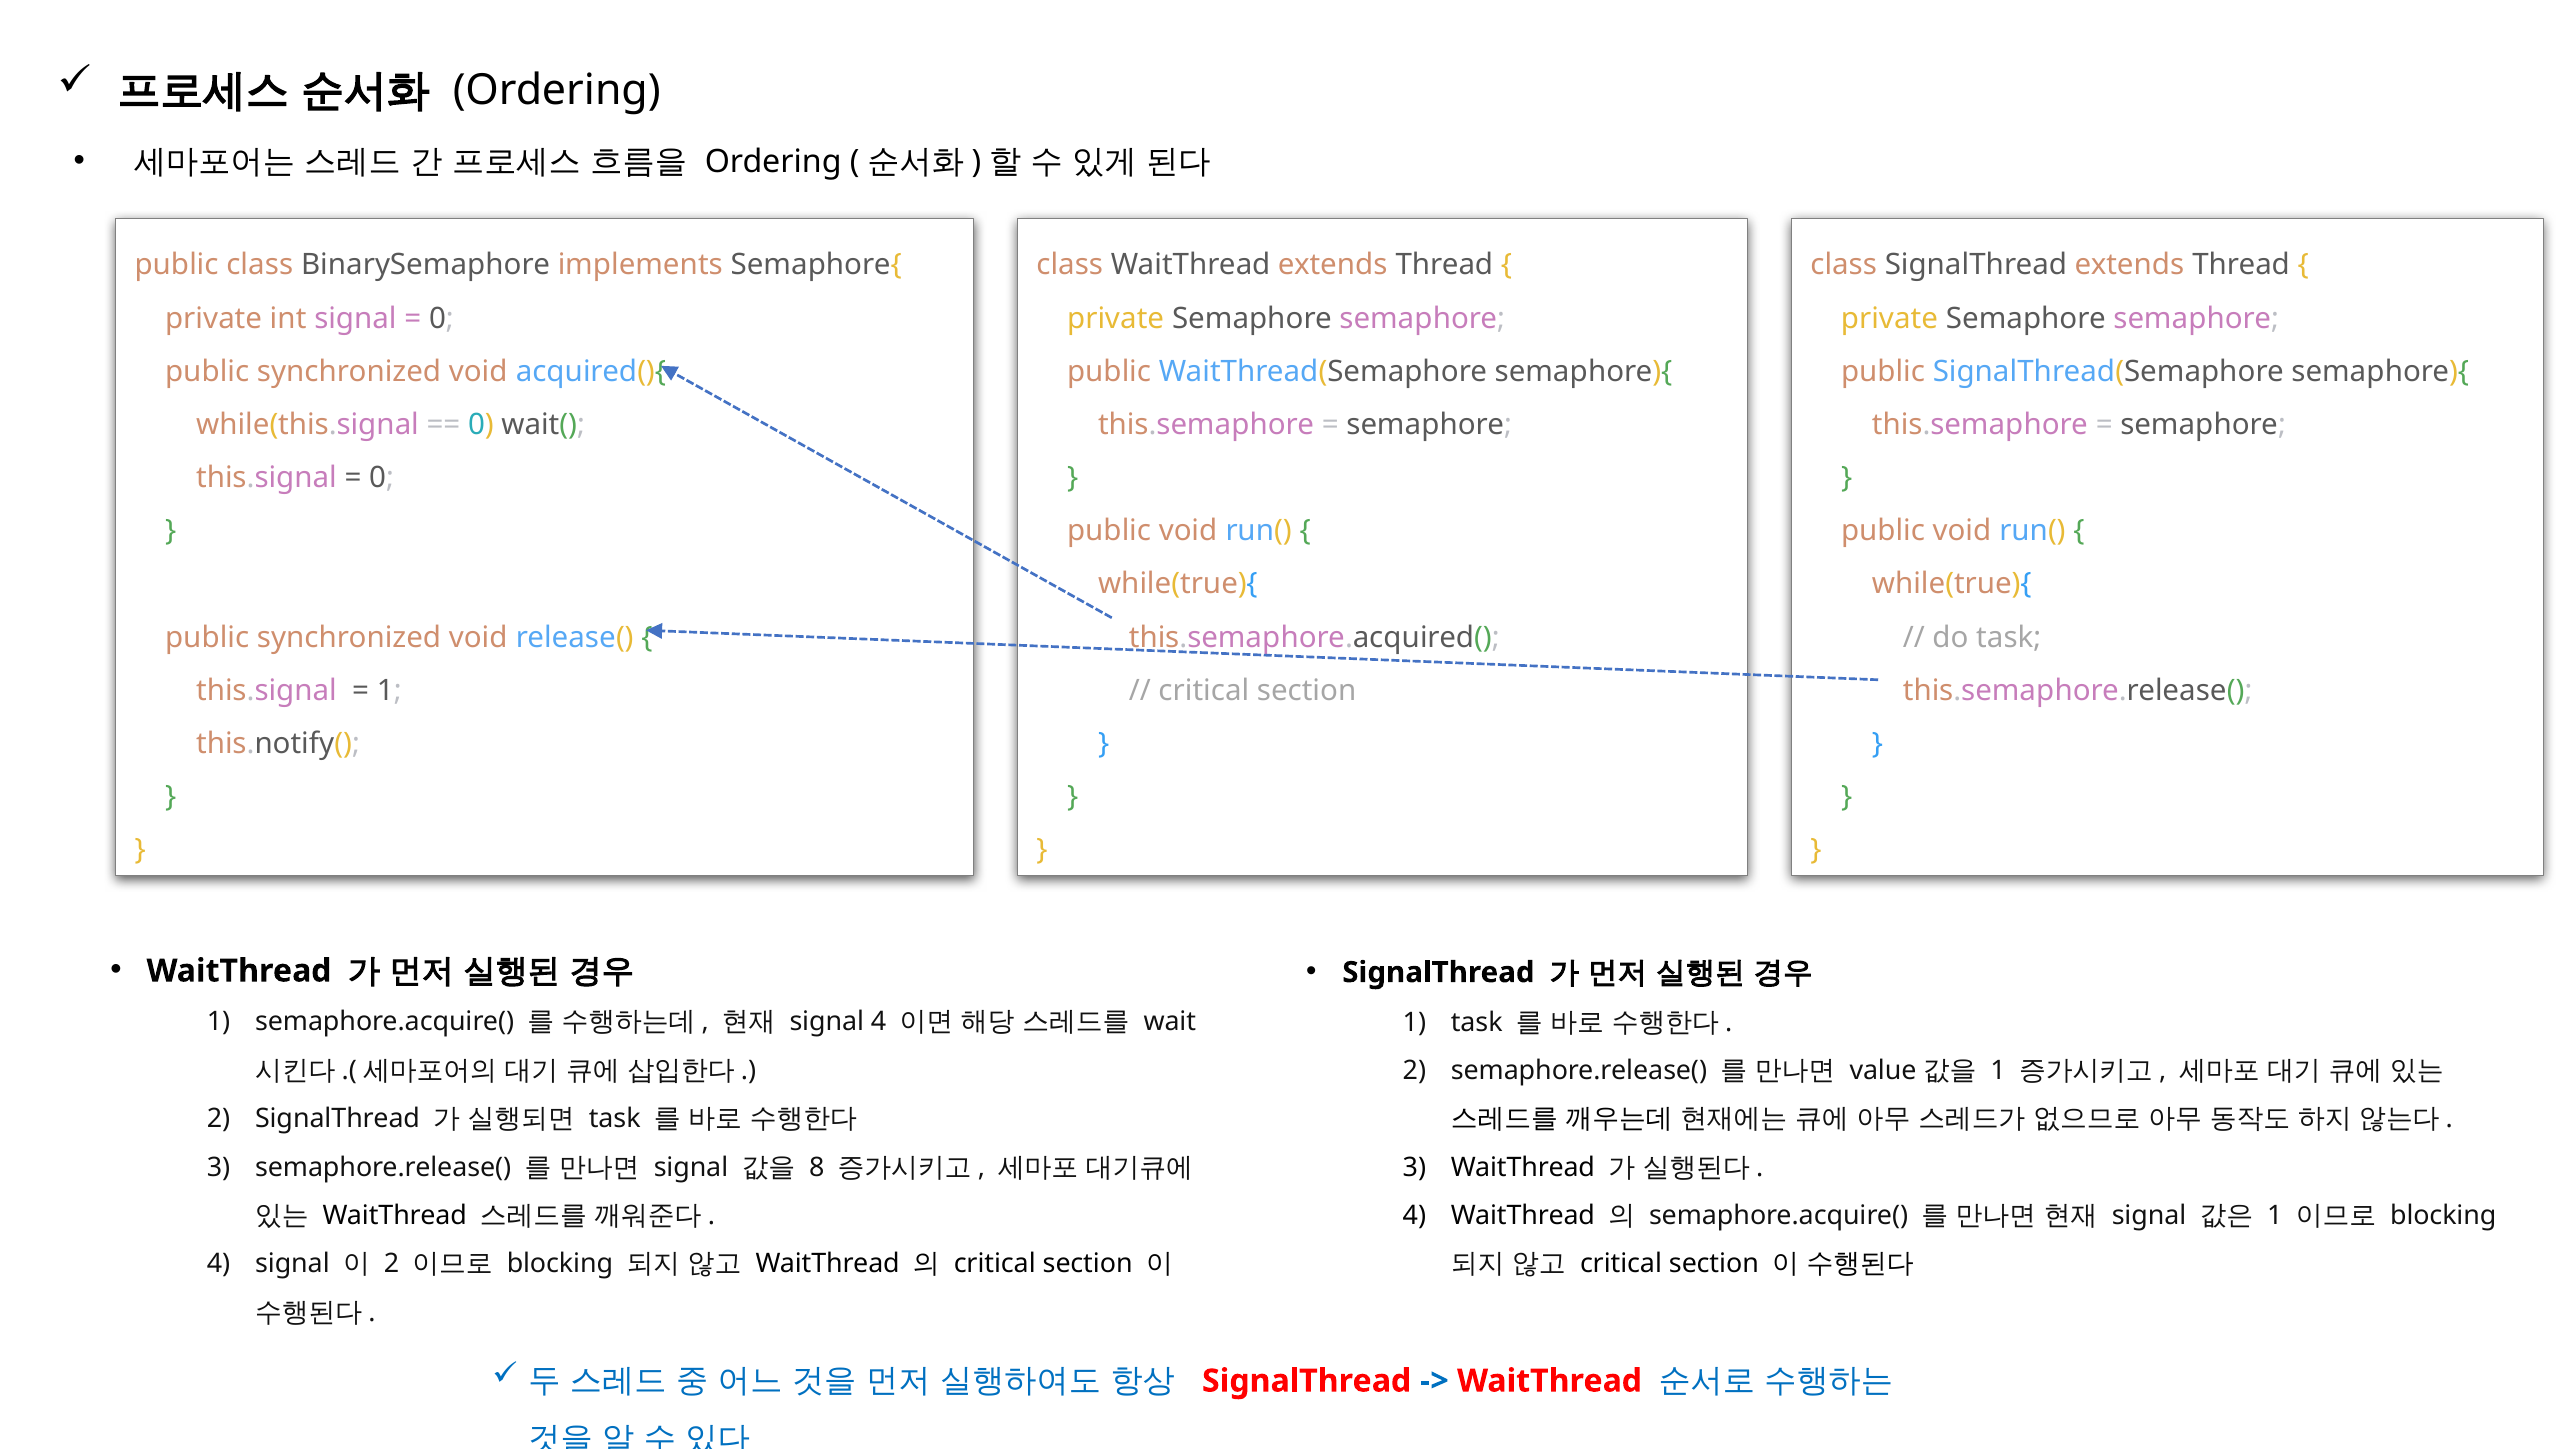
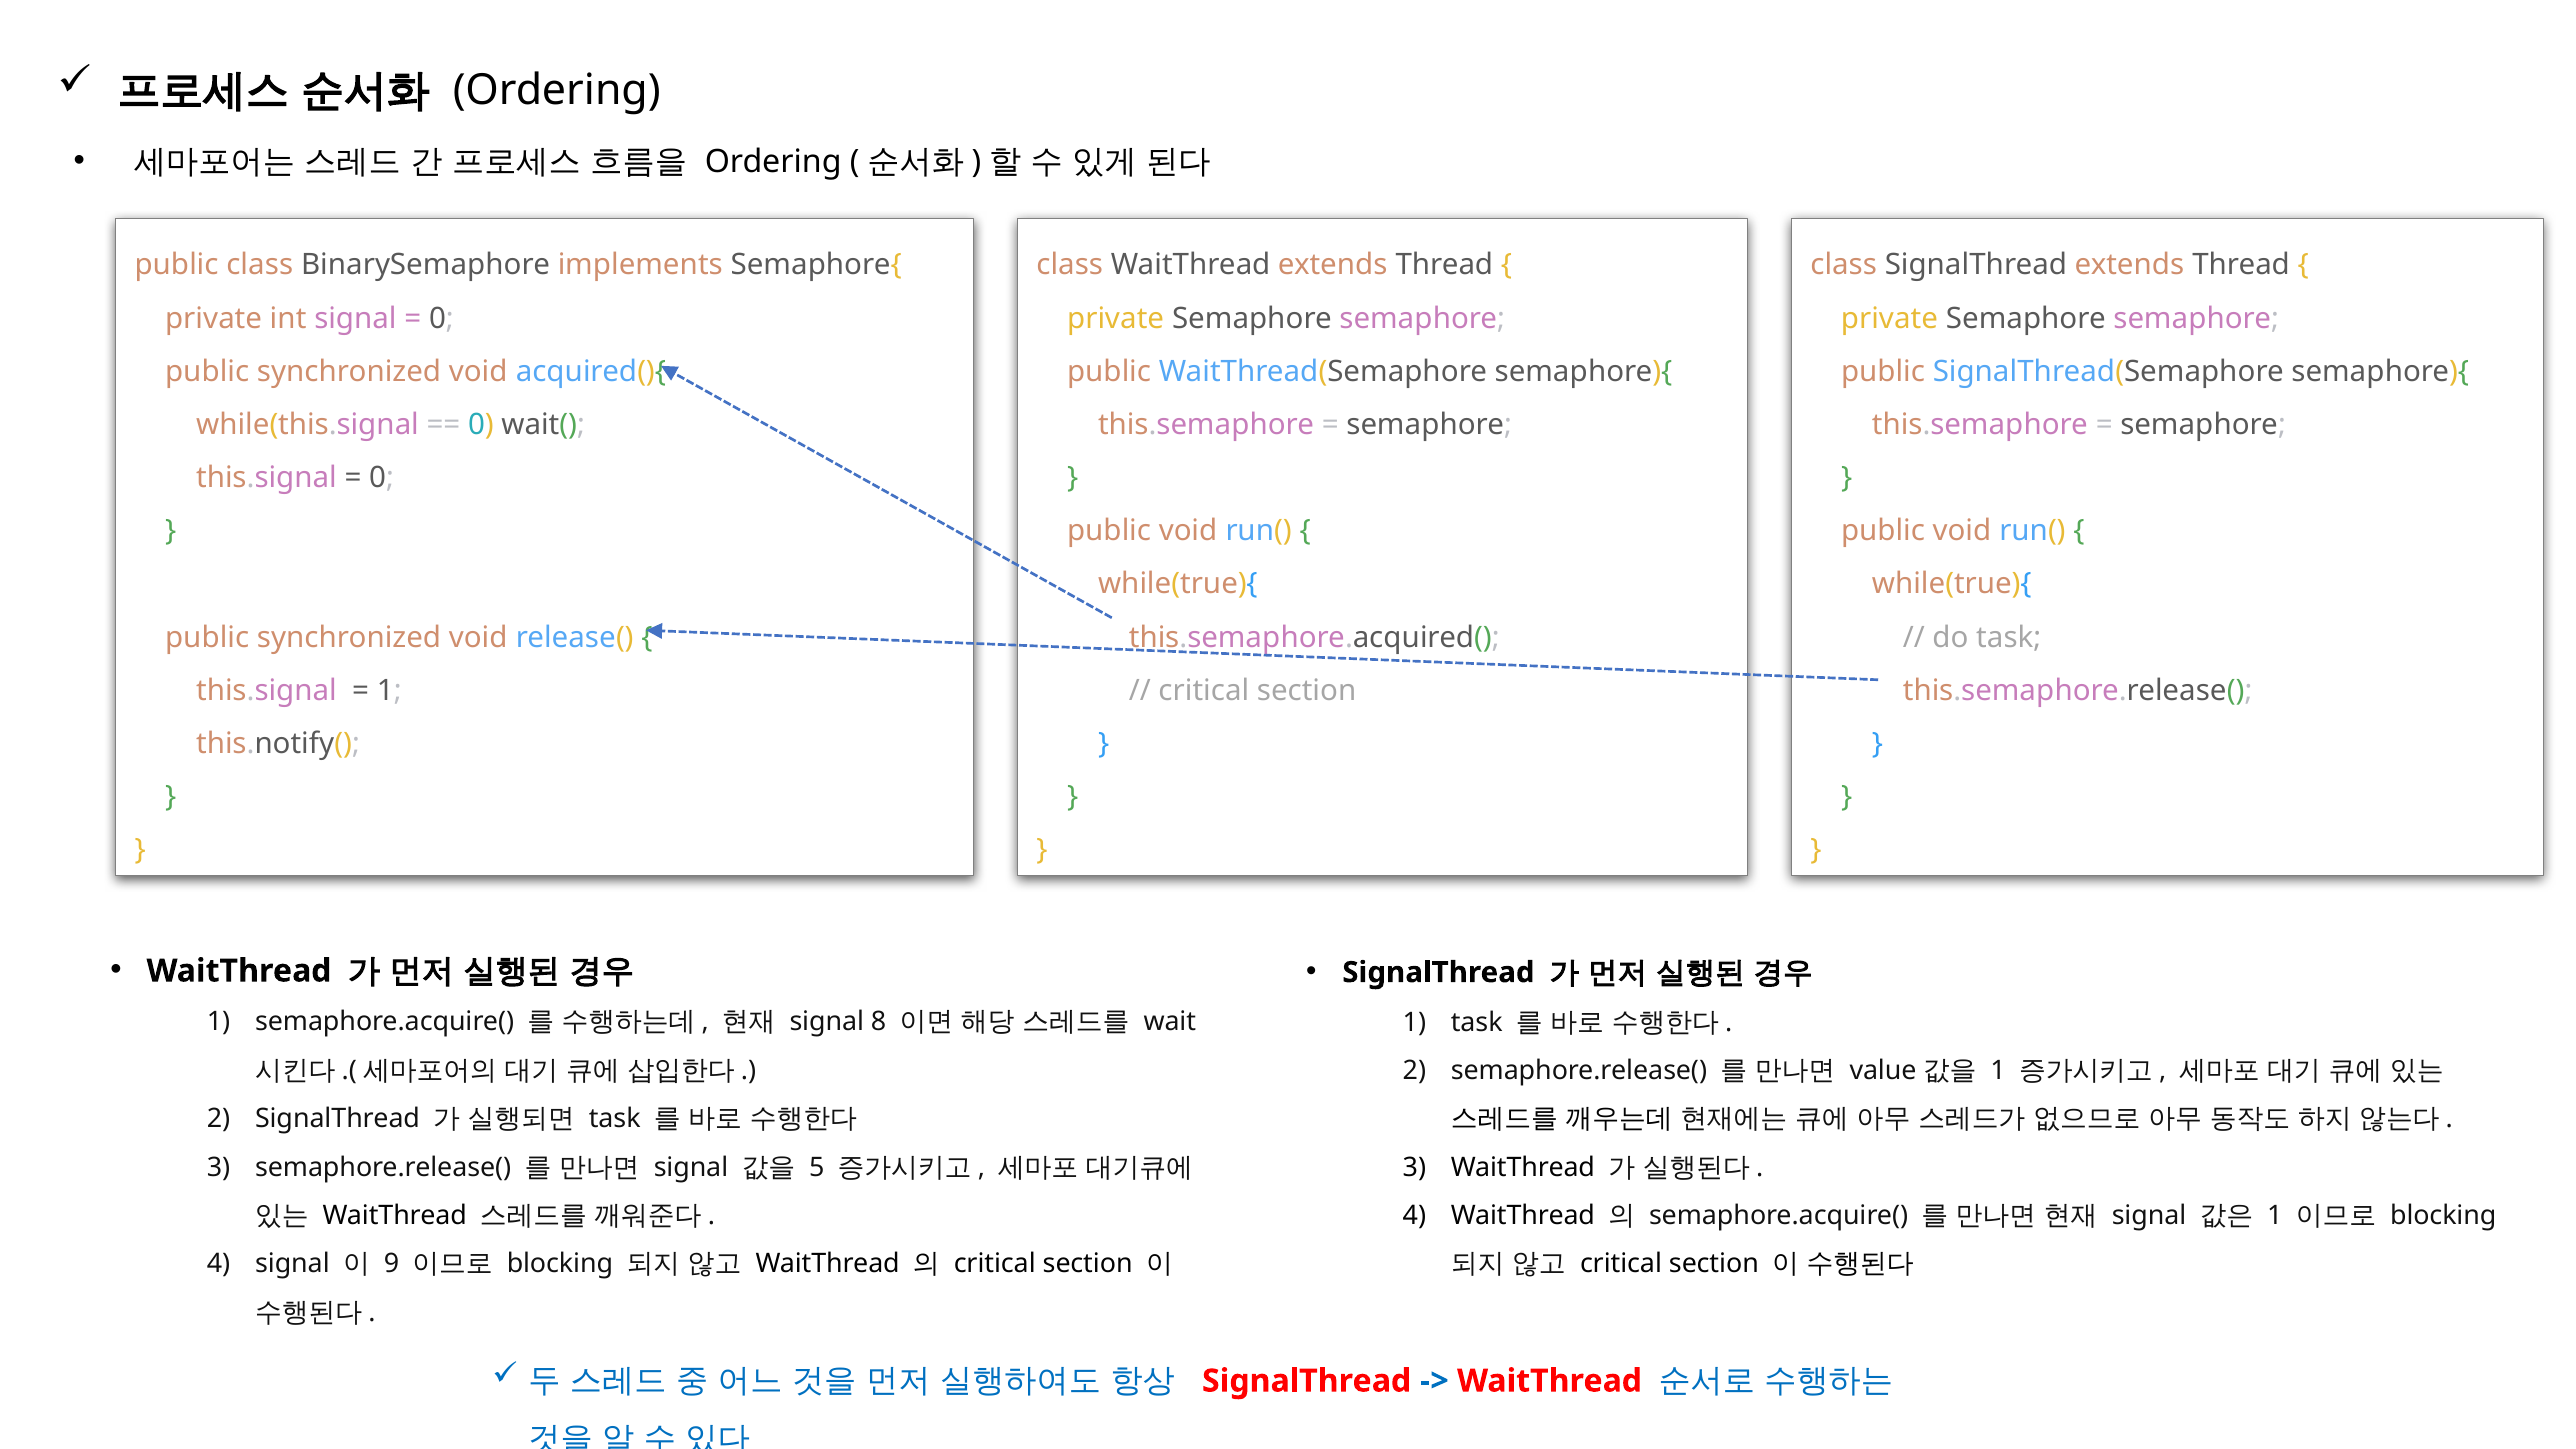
signal 4: 4 -> 8
8: 8 -> 5
2 at (392, 1264): 2 -> 9
